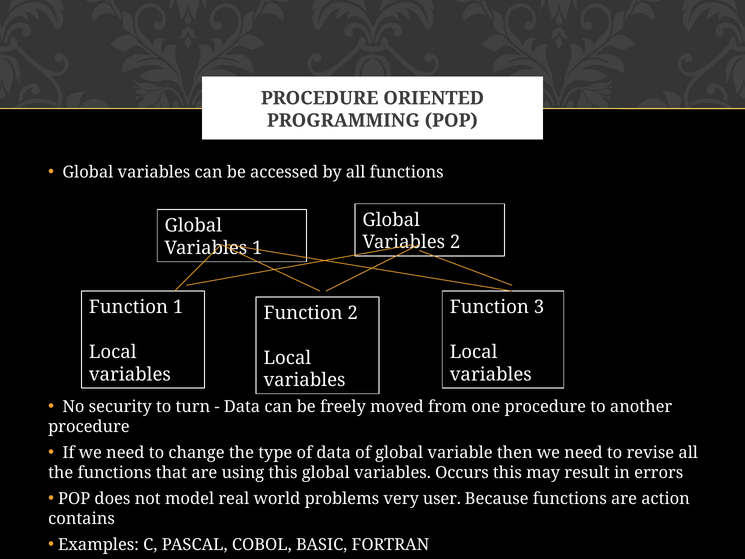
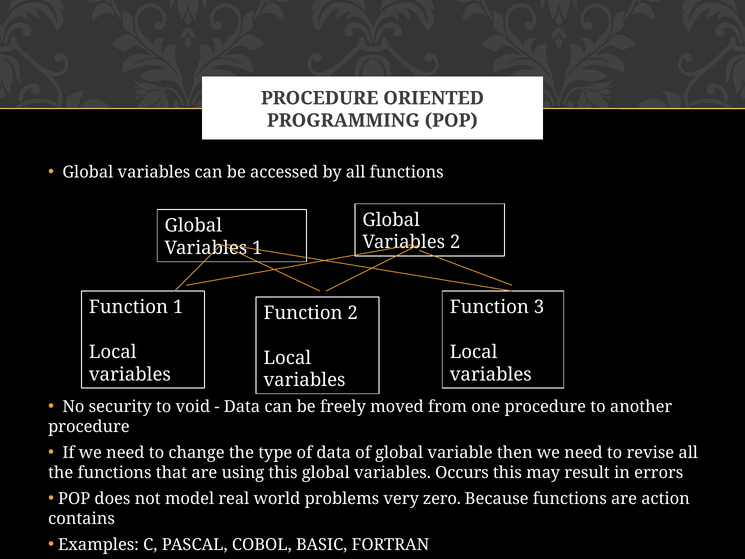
turn: turn -> void
user: user -> zero
